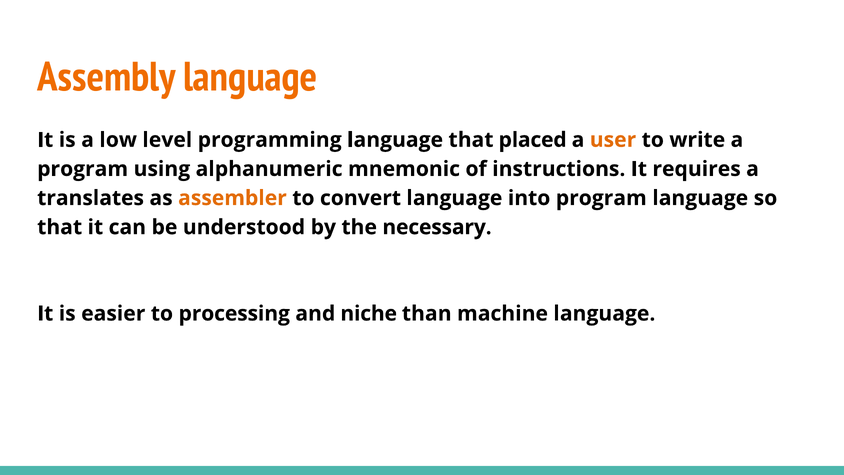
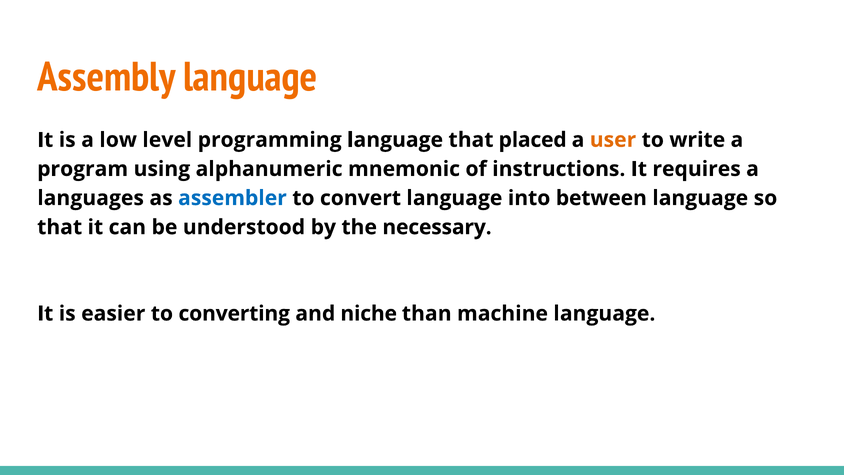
translates: translates -> languages
assembler colour: orange -> blue
into program: program -> between
processing: processing -> converting
